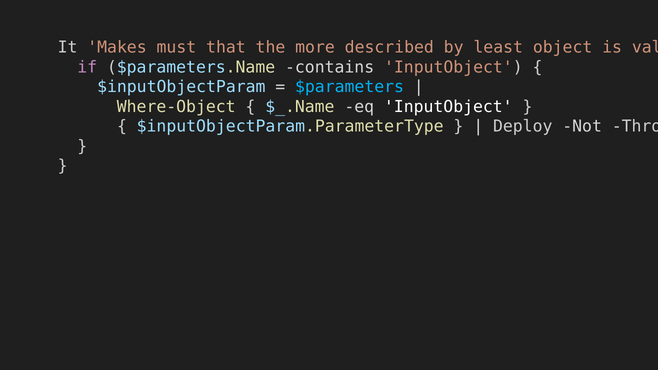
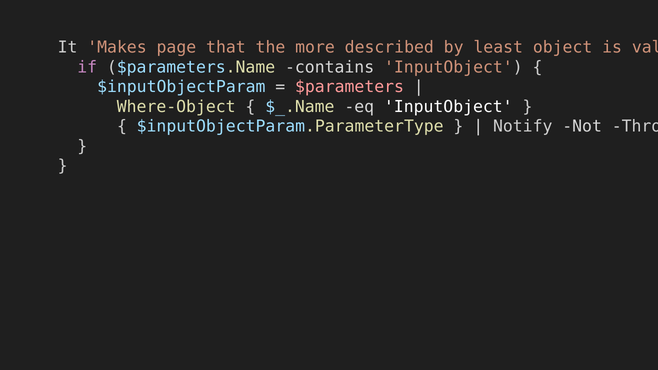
must: must -> page
$parameters colour: light blue -> pink
Deploy: Deploy -> Notify
